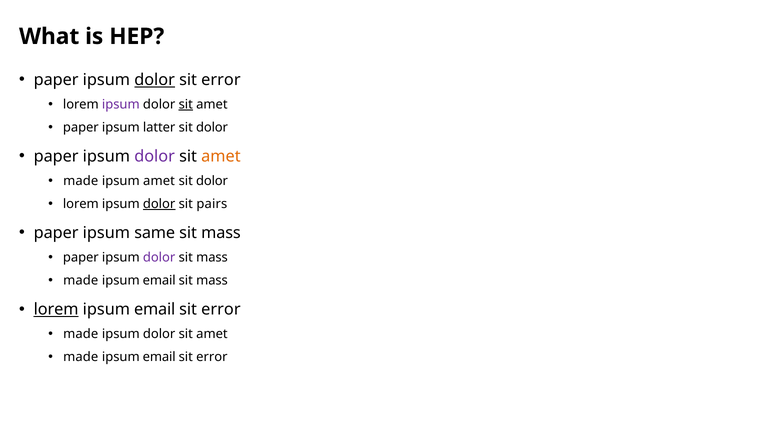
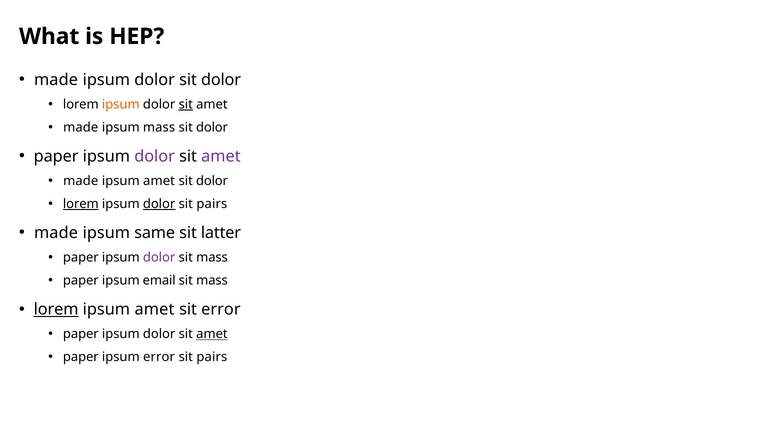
paper at (56, 80): paper -> made
dolor at (155, 80) underline: present -> none
error at (221, 80): error -> dolor
ipsum at (121, 104) colour: purple -> orange
paper at (81, 127): paper -> made
ipsum latter: latter -> mass
amet at (221, 156) colour: orange -> purple
lorem at (81, 204) underline: none -> present
paper at (56, 233): paper -> made
mass at (221, 233): mass -> latter
made at (81, 280): made -> paper
email at (155, 309): email -> amet
made at (81, 334): made -> paper
amet at (212, 334) underline: none -> present
made at (81, 357): made -> paper
email at (159, 357): email -> error
error at (212, 357): error -> pairs
